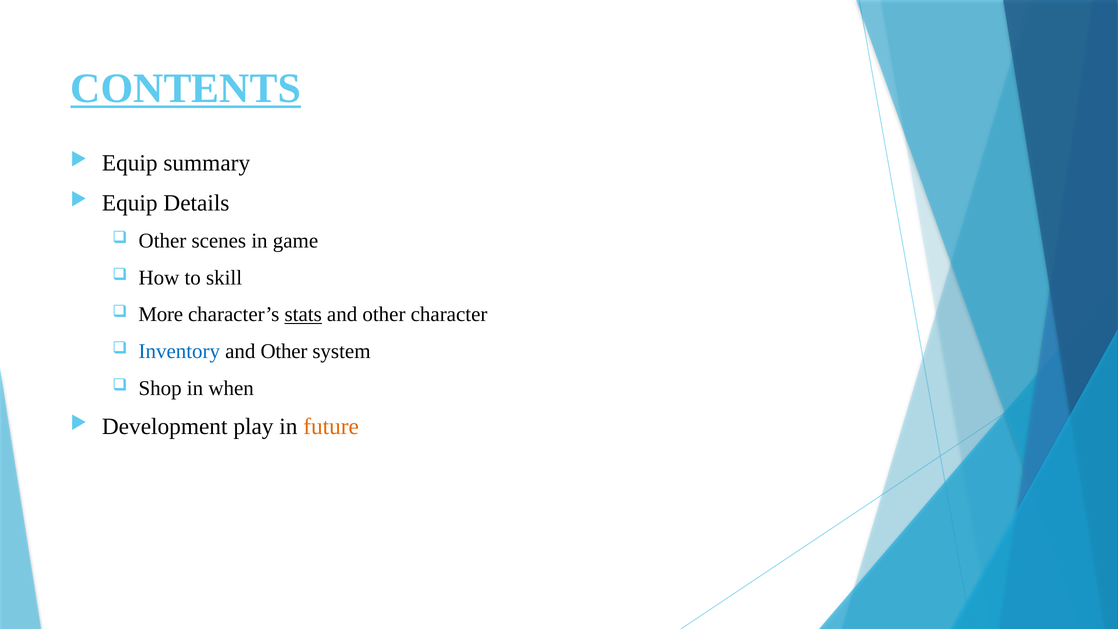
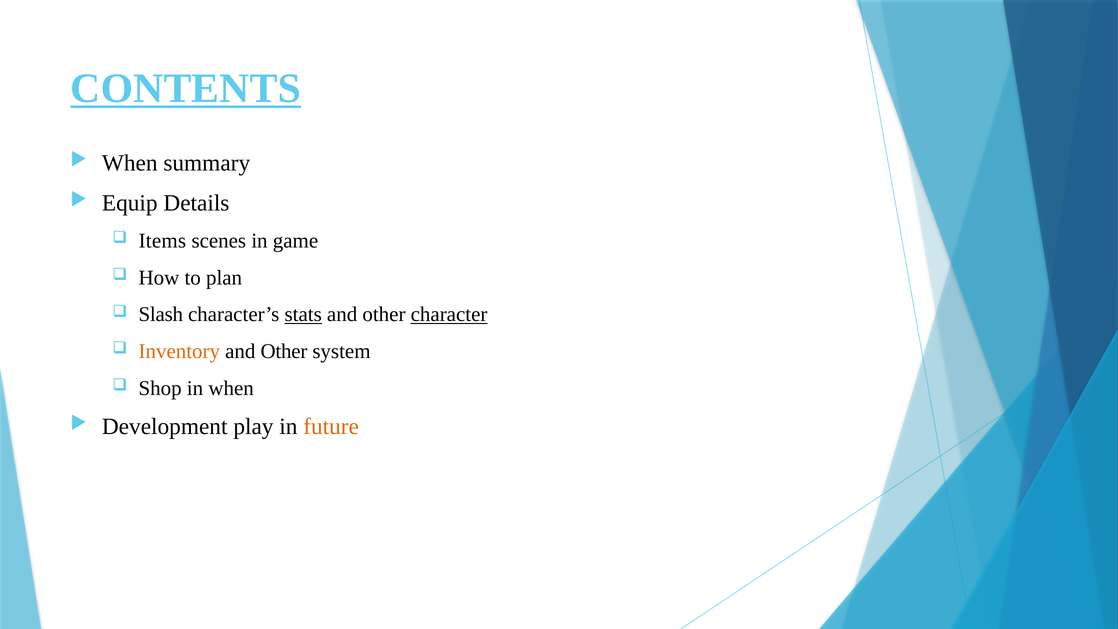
Equip at (130, 163): Equip -> When
Other at (162, 241): Other -> Items
skill: skill -> plan
More: More -> Slash
character underline: none -> present
Inventory colour: blue -> orange
